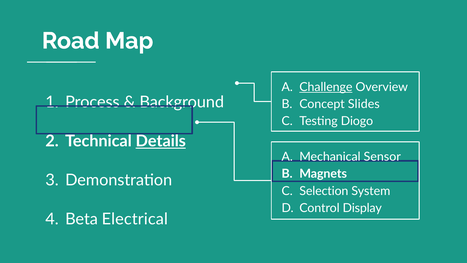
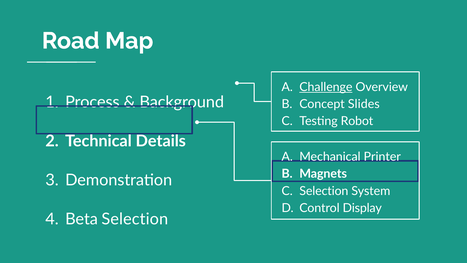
Diogo: Diogo -> Robot
Details underline: present -> none
Sensor: Sensor -> Printer
Beta Electrical: Electrical -> Selection
